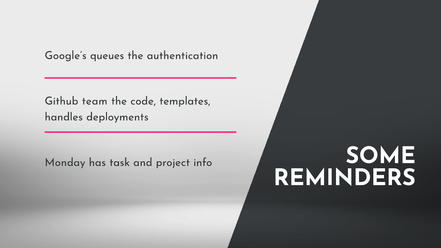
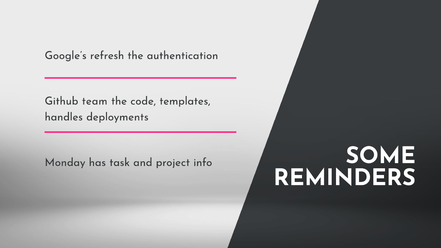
queues: queues -> refresh
